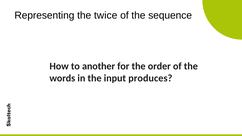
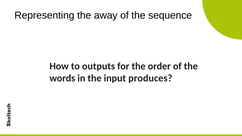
twice: twice -> away
another: another -> outputs
